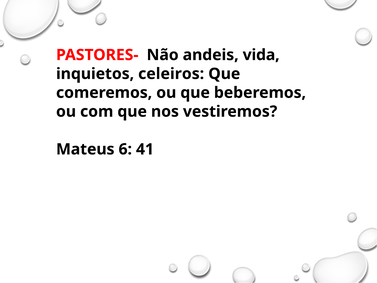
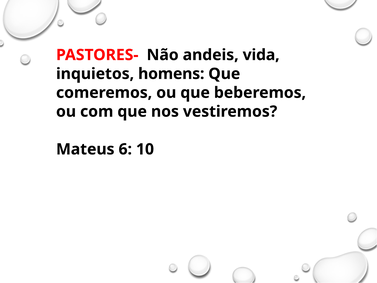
celeiros: celeiros -> homens
41: 41 -> 10
